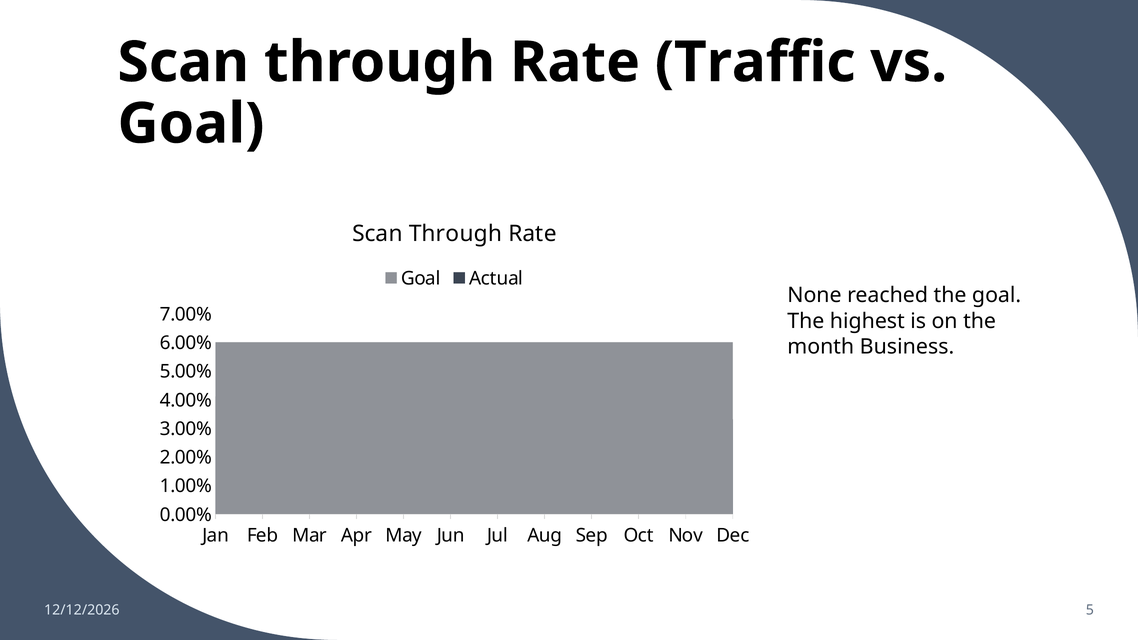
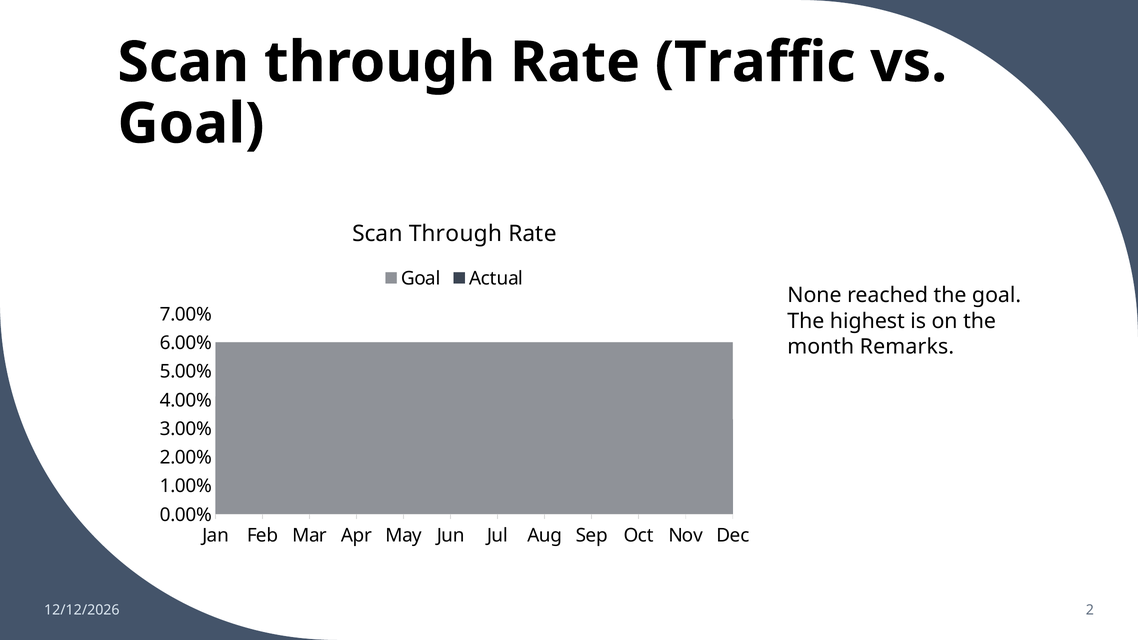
Business: Business -> Remarks
5: 5 -> 2
